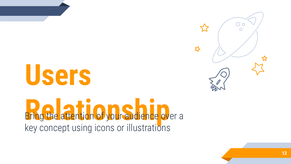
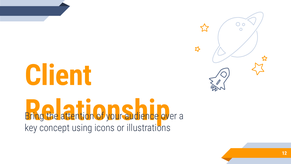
Users: Users -> Client
